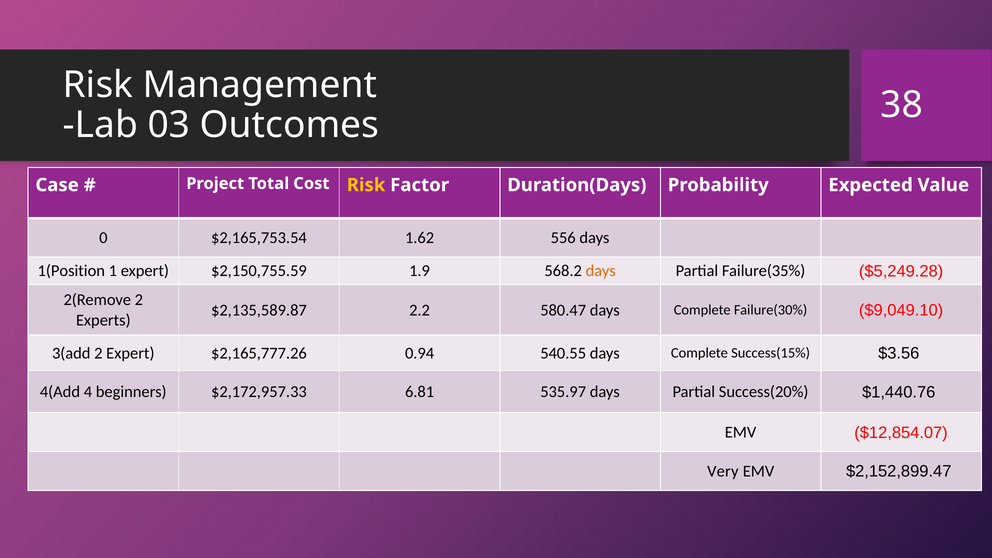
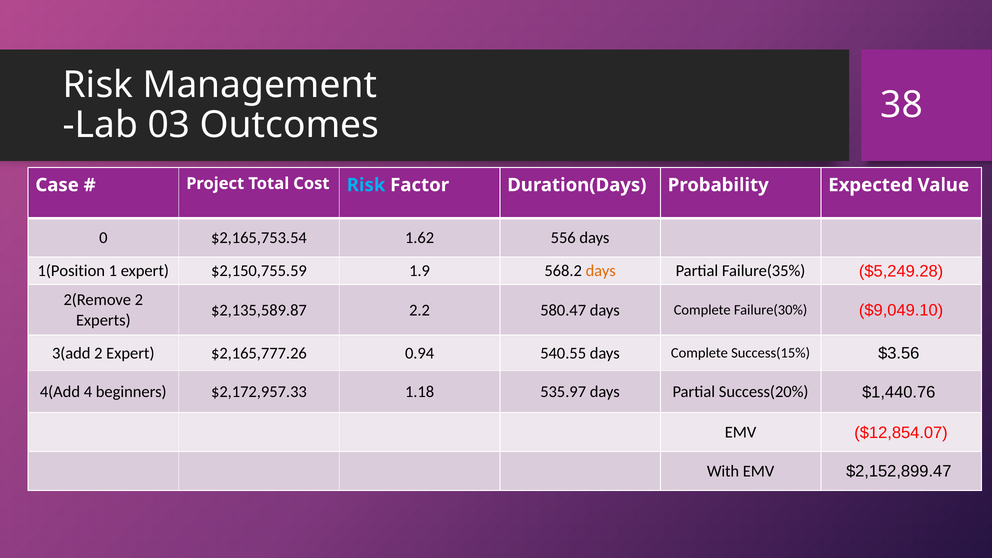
Risk at (366, 185) colour: yellow -> light blue
6.81: 6.81 -> 1.18
Very: Very -> With
